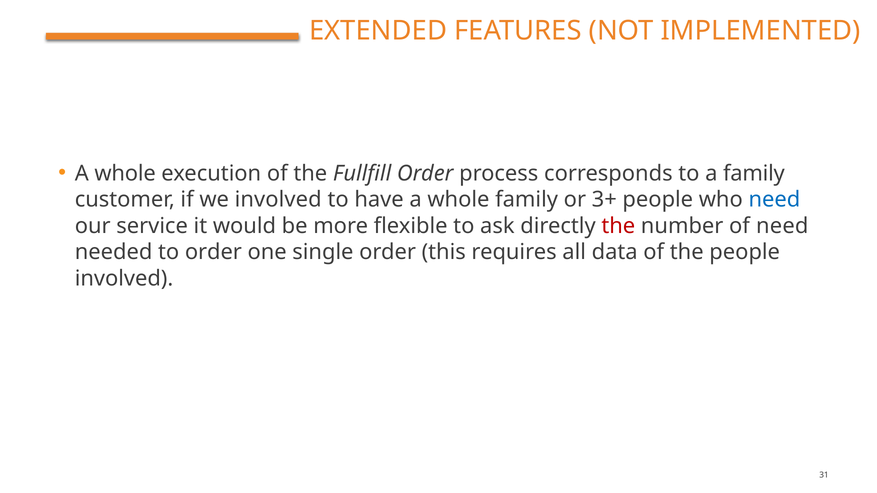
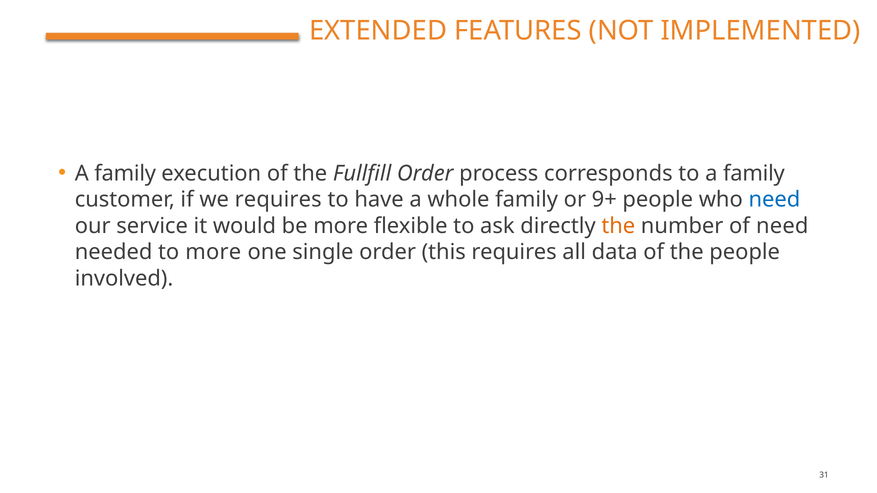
whole at (125, 173): whole -> family
we involved: involved -> requires
3+: 3+ -> 9+
the at (618, 226) colour: red -> orange
to order: order -> more
